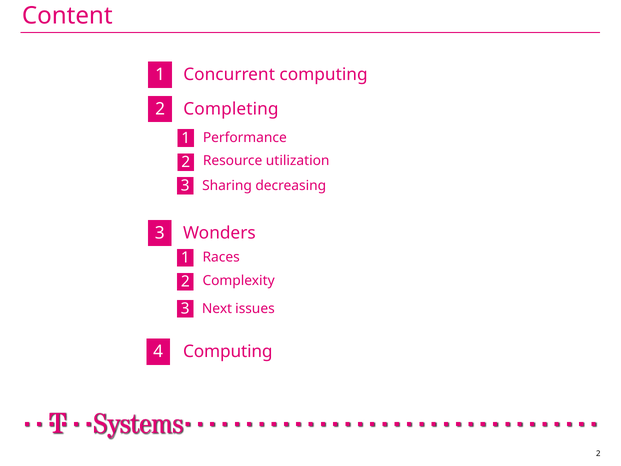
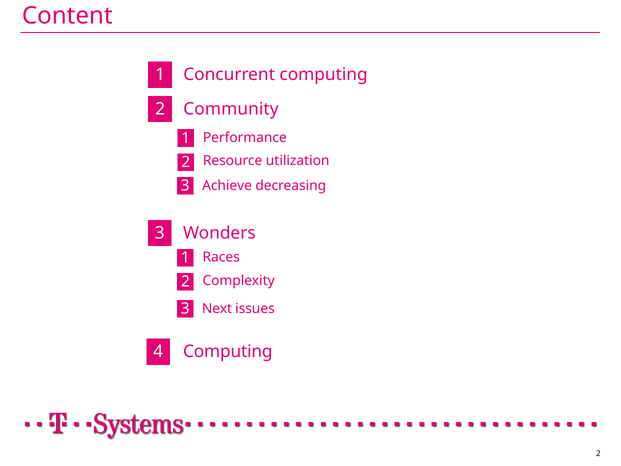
Completing: Completing -> Community
Sharing: Sharing -> Achieve
